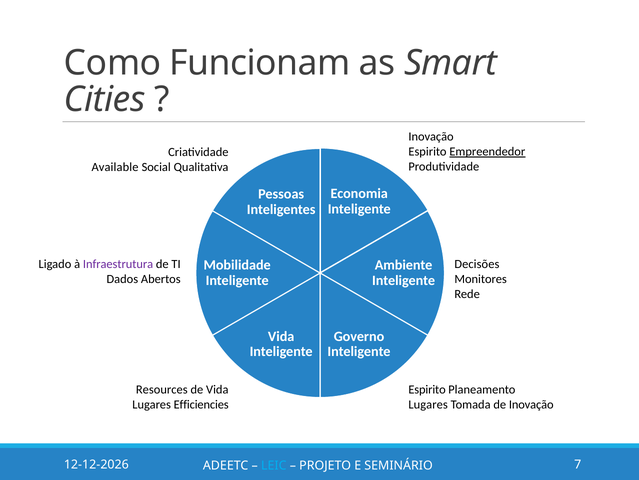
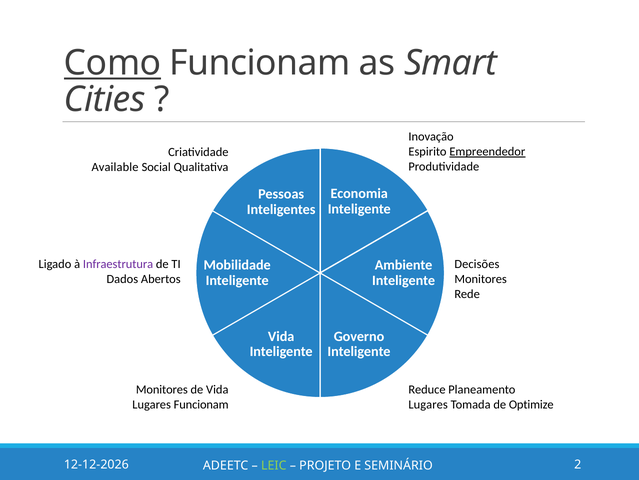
Como underline: none -> present
Resources at (162, 389): Resources -> Monitores
Espirito at (427, 389): Espirito -> Reduce
Lugares Efficiencies: Efficiencies -> Funcionam
de Inovação: Inovação -> Optimize
LEIC colour: light blue -> light green
7: 7 -> 2
